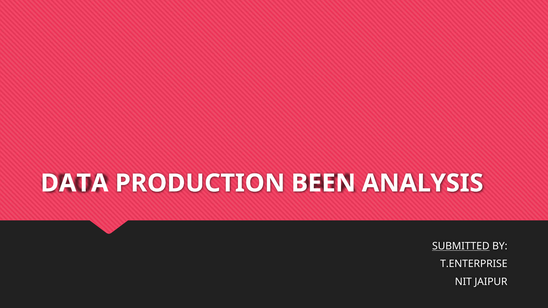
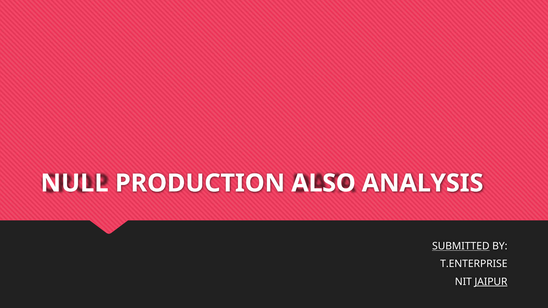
DATA: DATA -> NULL
BEEN: BEEN -> ALSO
JAIPUR underline: none -> present
